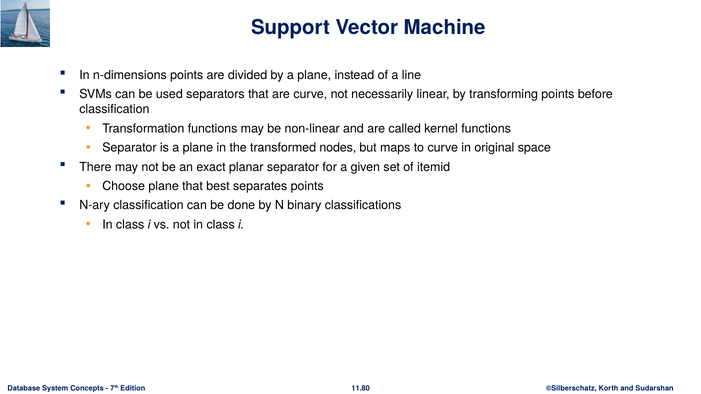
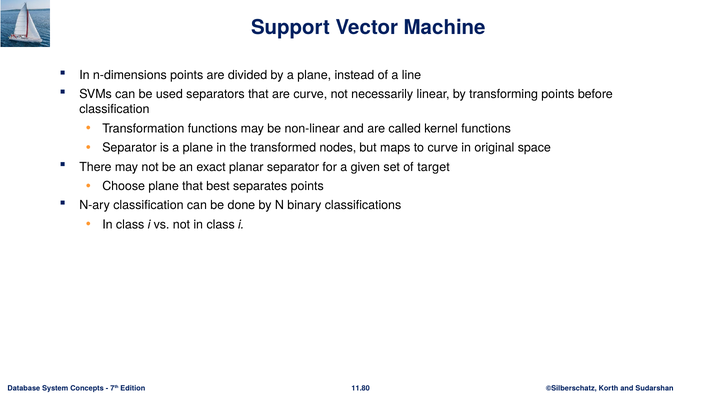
itemid: itemid -> target
